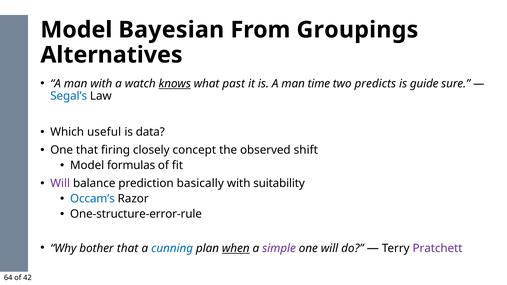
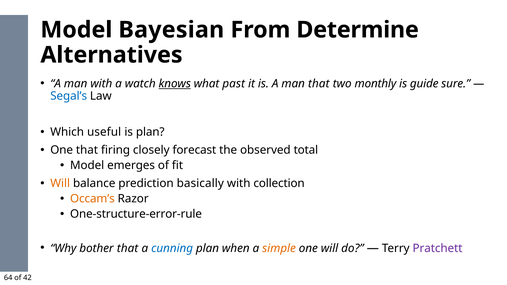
Groupings: Groupings -> Determine
man time: time -> that
predicts: predicts -> monthly
is data: data -> plan
concept: concept -> forecast
shift: shift -> total
formulas: formulas -> emerges
Will at (60, 184) colour: purple -> orange
suitability: suitability -> collection
Occam’s colour: blue -> orange
when underline: present -> none
simple colour: purple -> orange
